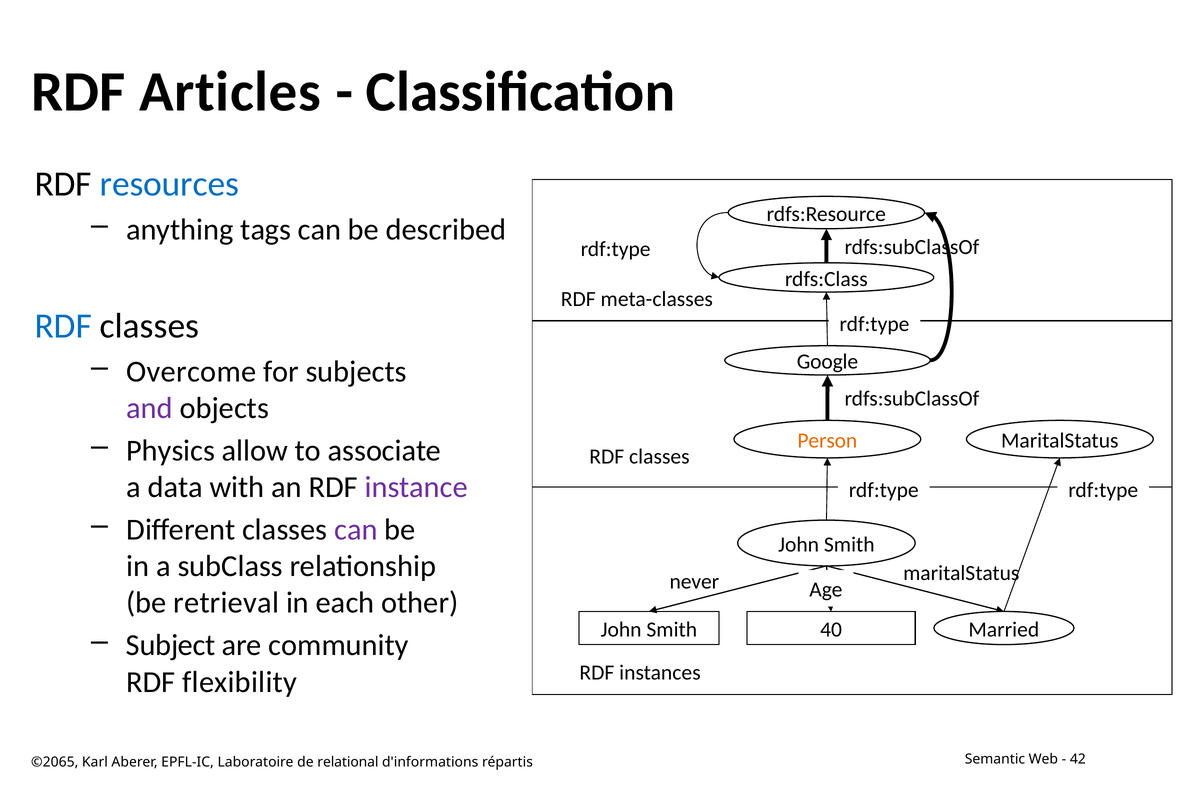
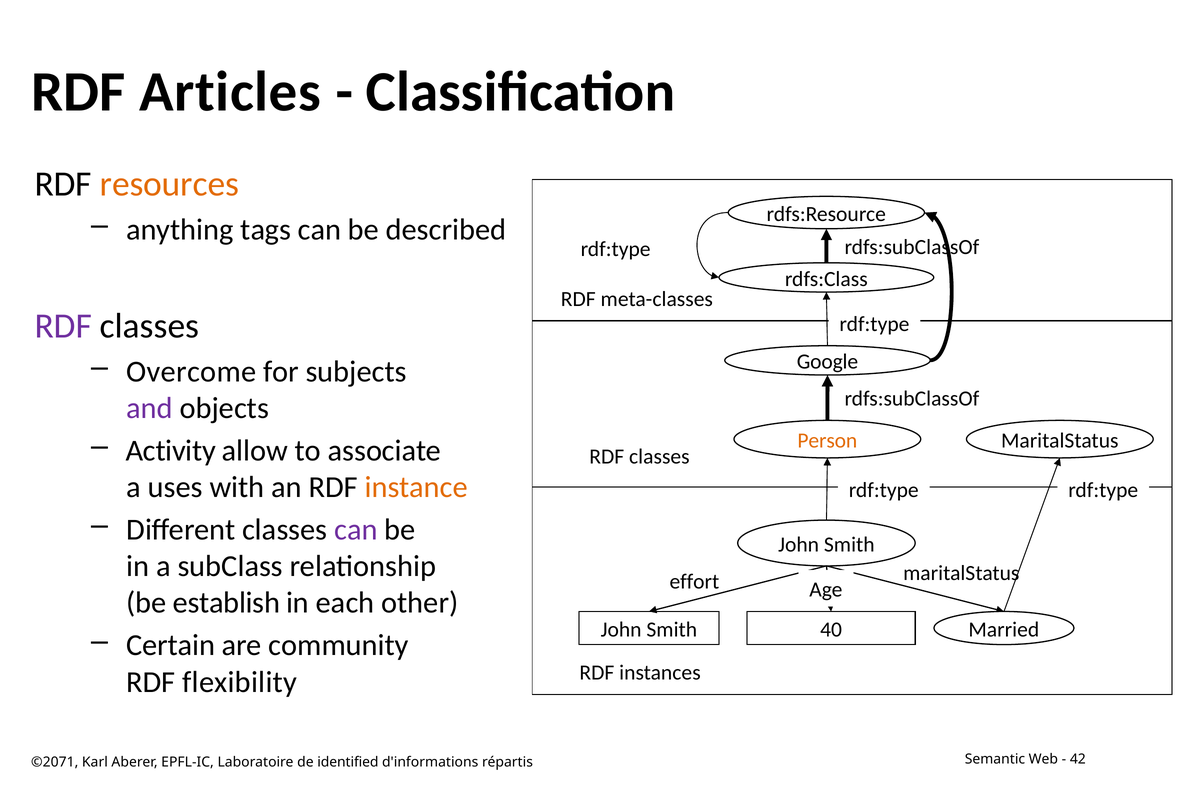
resources colour: blue -> orange
RDF at (63, 326) colour: blue -> purple
Physics: Physics -> Activity
data: data -> uses
instance colour: purple -> orange
never: never -> effort
retrieval: retrieval -> establish
Subject: Subject -> Certain
©2065: ©2065 -> ©2071
relational: relational -> identified
